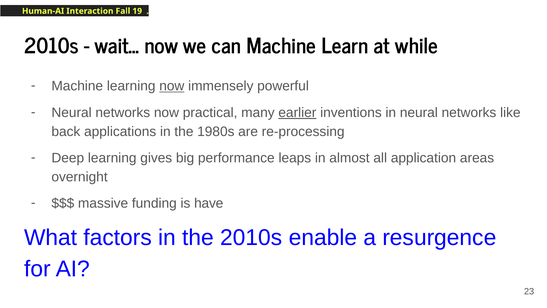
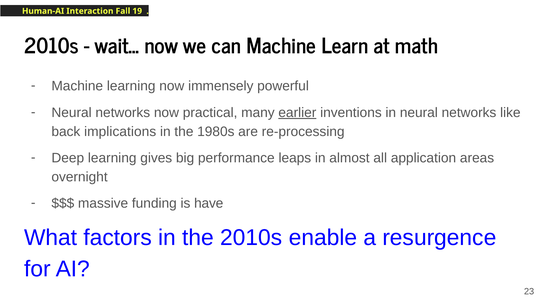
while: while -> math
now at (172, 86) underline: present -> none
applications: applications -> implications
